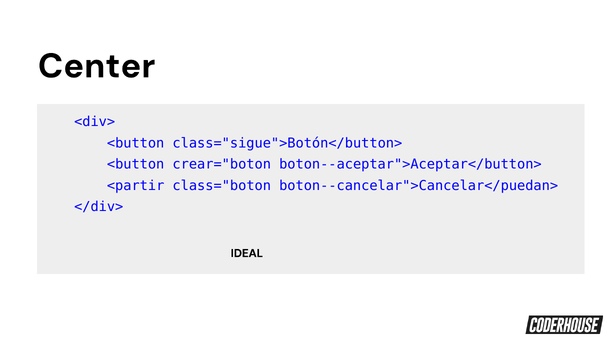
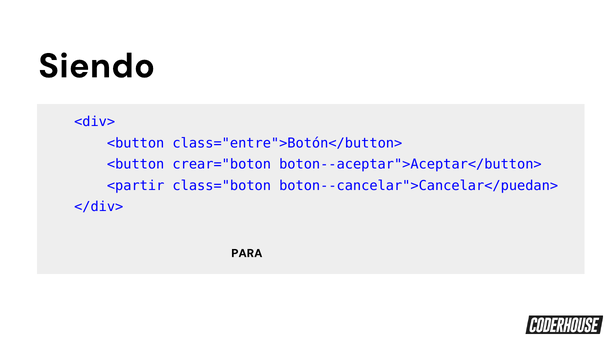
Center: Center -> Siendo
class="sigue">Botón</button>: class="sigue">Botón</button> -> class="entre">Botón</button>
IDEAL: IDEAL -> PARA
